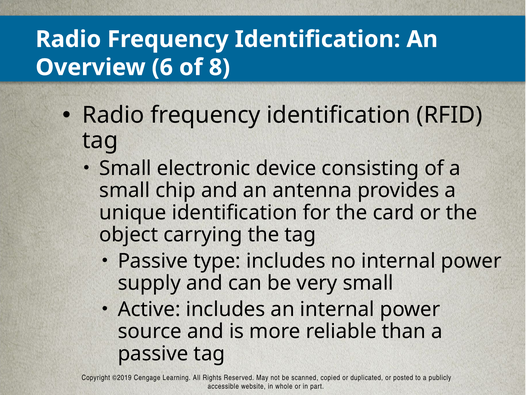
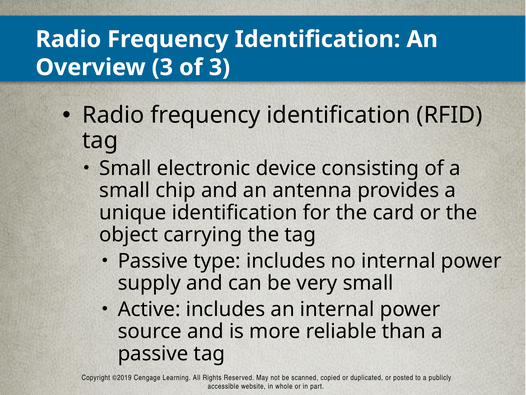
Overview 6: 6 -> 3
of 8: 8 -> 3
